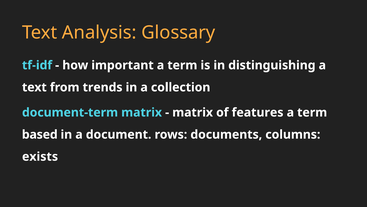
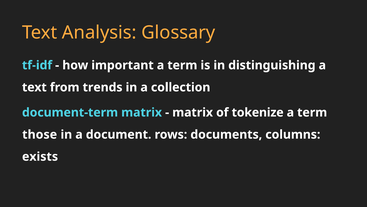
features: features -> tokenize
based: based -> those
